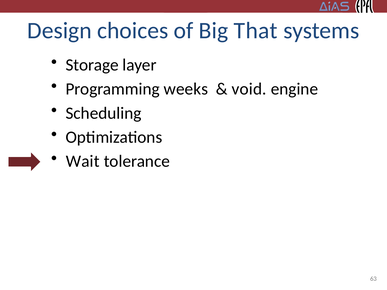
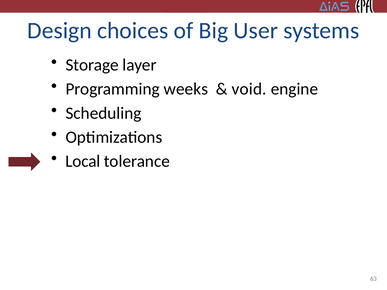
That: That -> User
Wait: Wait -> Local
